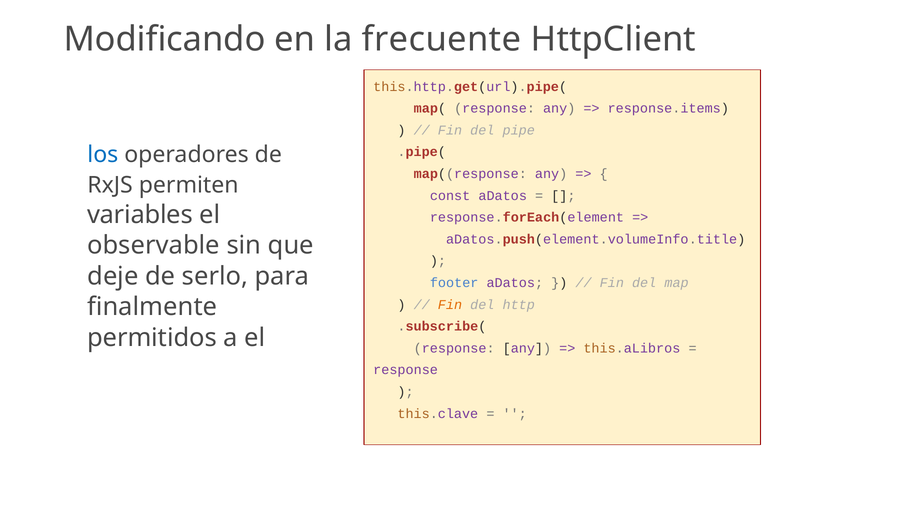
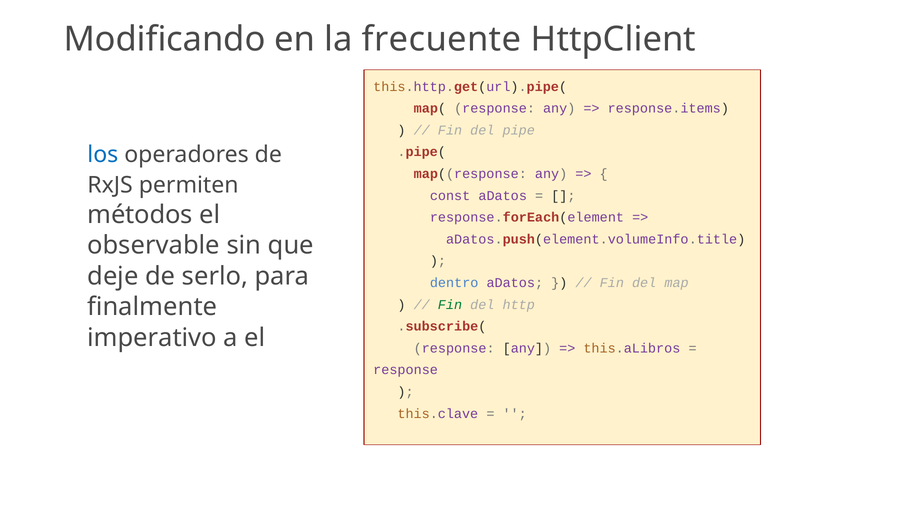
variables: variables -> métodos
footer: footer -> dentro
Fin at (450, 305) colour: orange -> green
permitidos: permitidos -> imperativo
